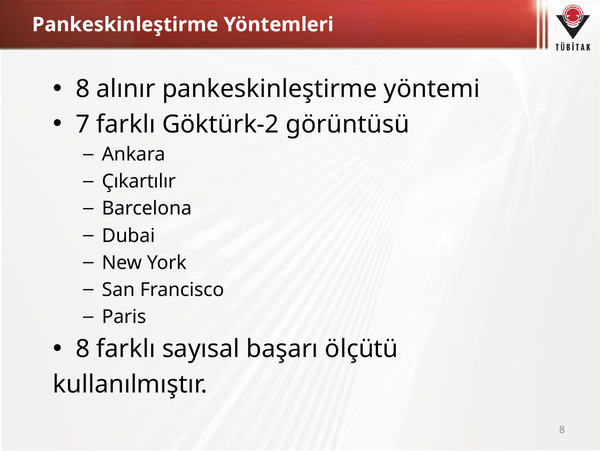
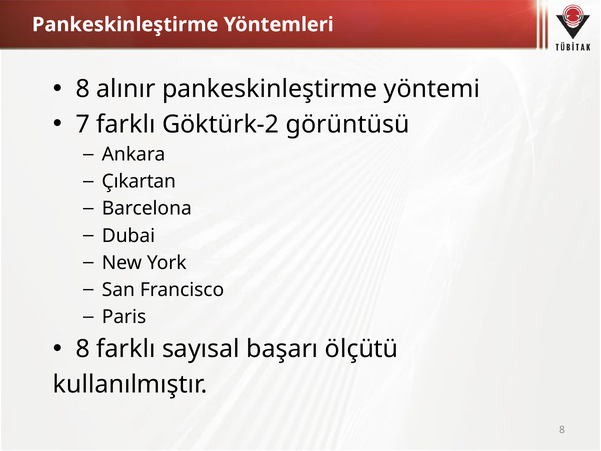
Çıkartılır: Çıkartılır -> Çıkartan
